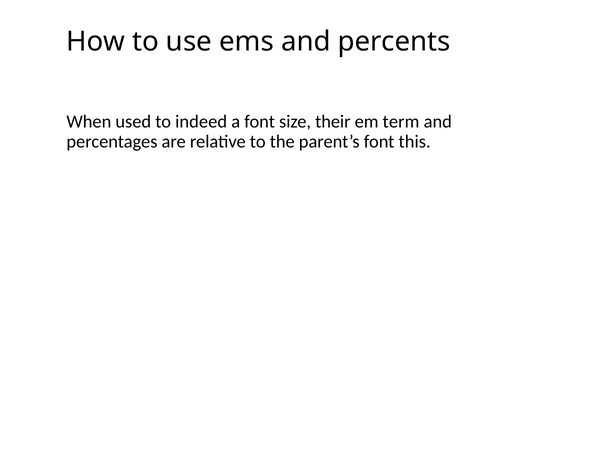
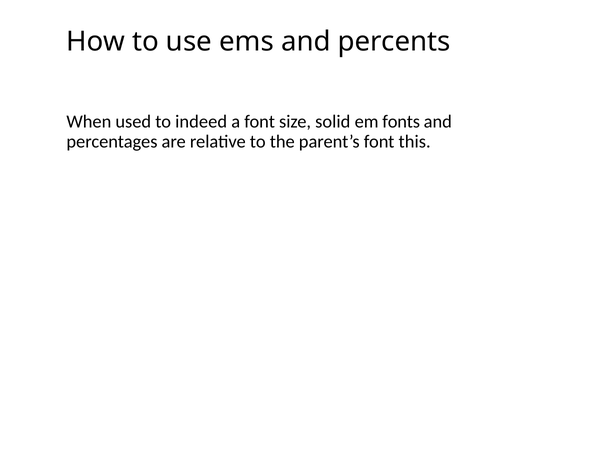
their: their -> solid
term: term -> fonts
